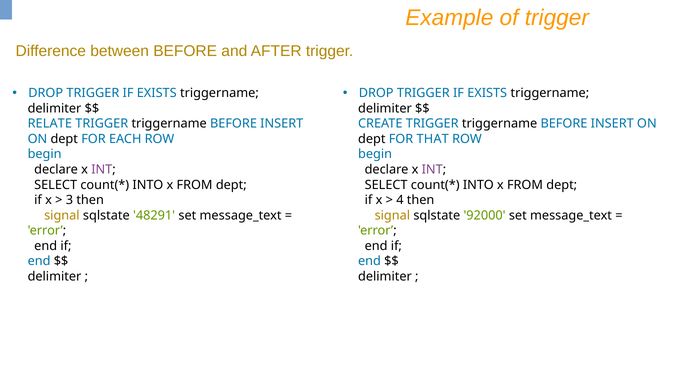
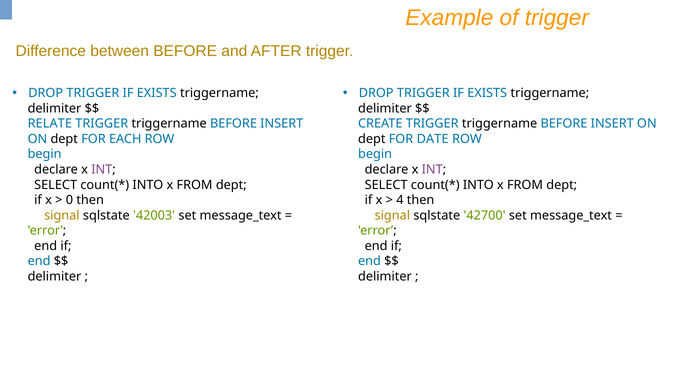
THAT: THAT -> DATE
3: 3 -> 0
48291: 48291 -> 42003
92000: 92000 -> 42700
